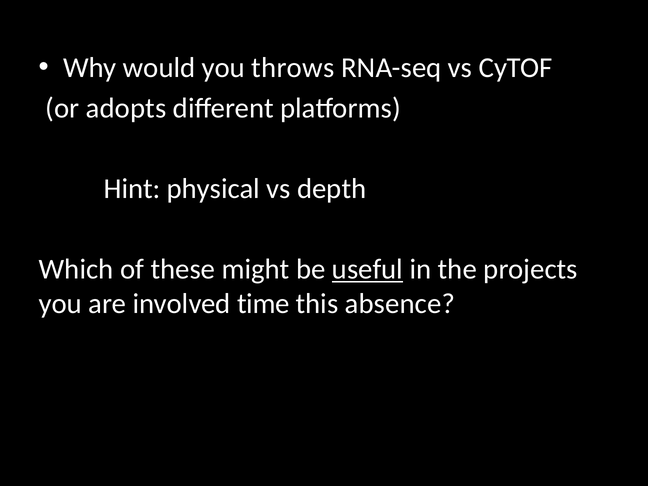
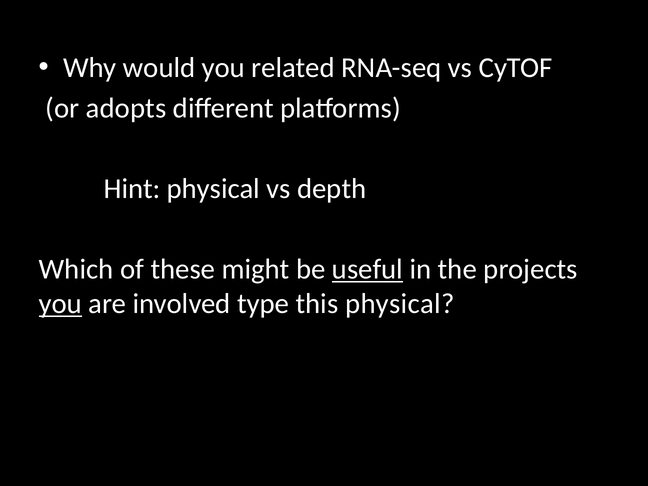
throws: throws -> related
you at (60, 304) underline: none -> present
time: time -> type
this absence: absence -> physical
